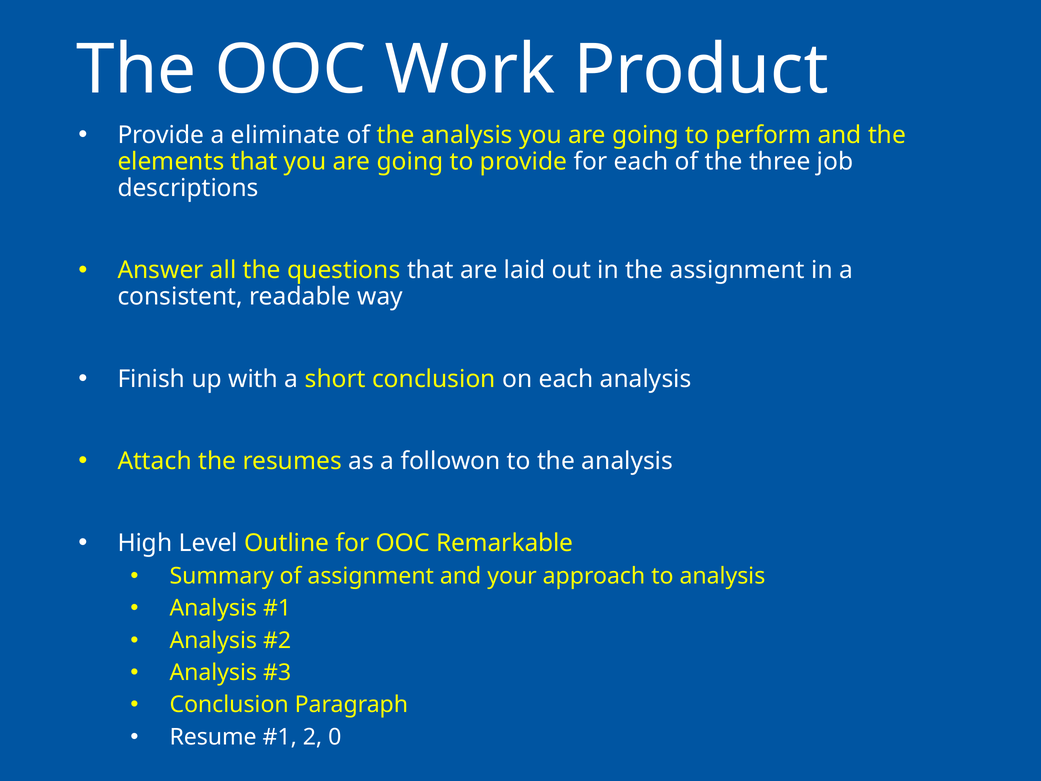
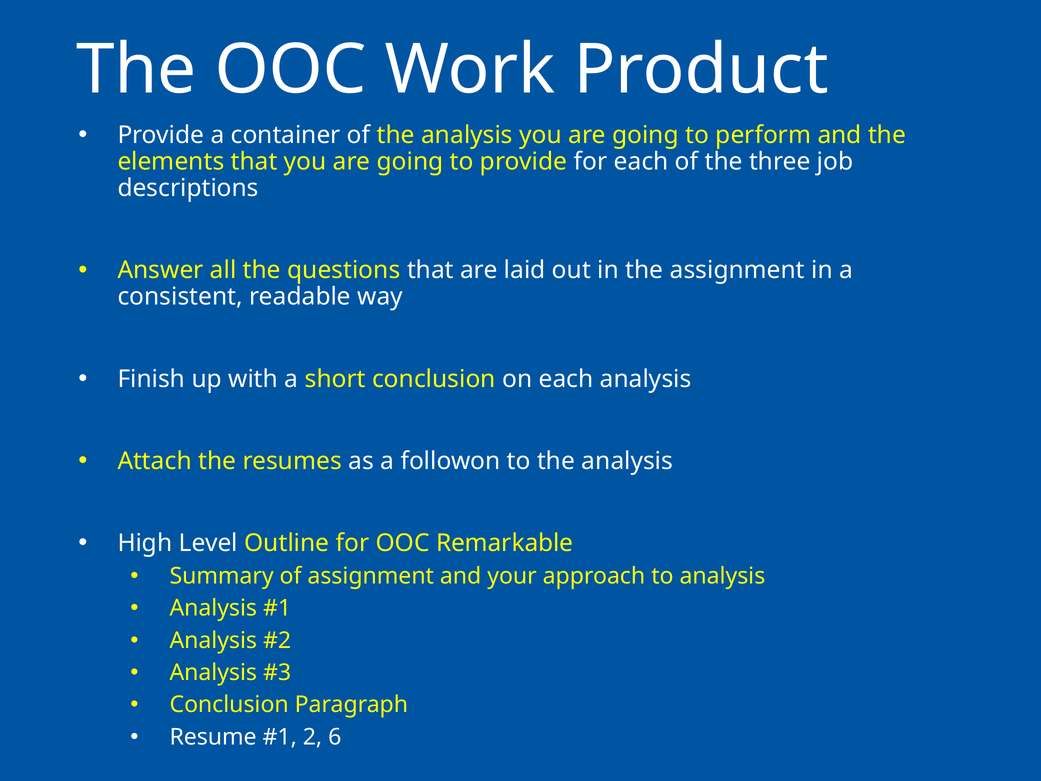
eliminate: eliminate -> container
0: 0 -> 6
